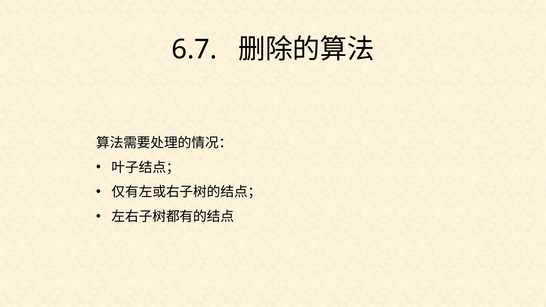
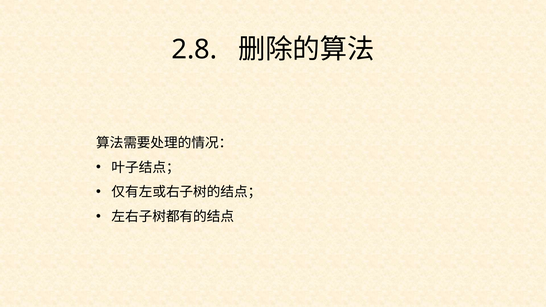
6.7: 6.7 -> 2.8
